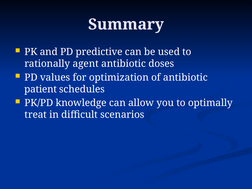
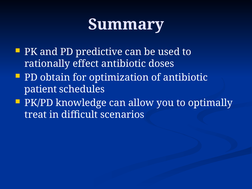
agent: agent -> effect
values: values -> obtain
